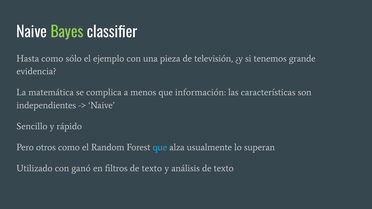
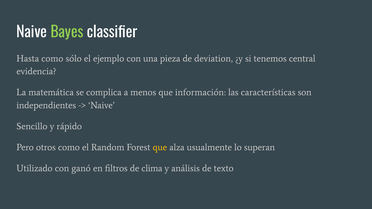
televisión: televisión -> deviation
grande: grande -> central
que at (160, 148) colour: light blue -> yellow
filtros de texto: texto -> clima
